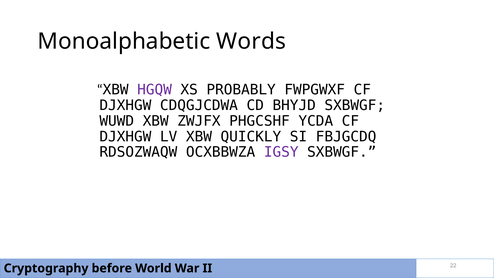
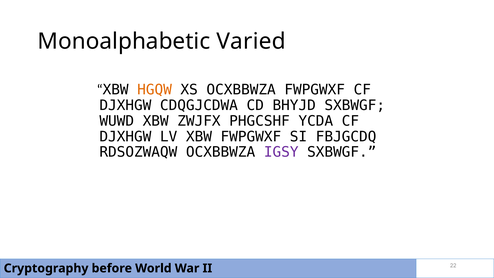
Words: Words -> Varied
HGQW colour: purple -> orange
XS PROBABLY: PROBABLY -> OCXBBWZA
XBW QUICKLY: QUICKLY -> FWPGWXF
